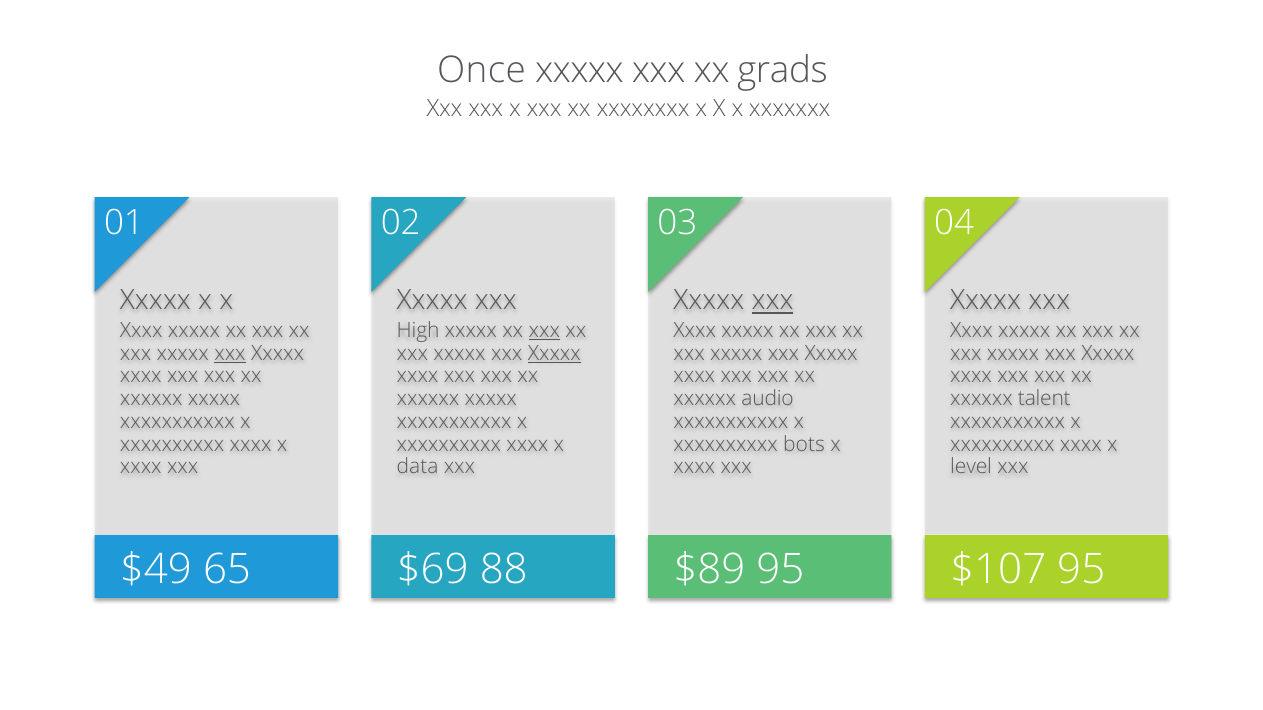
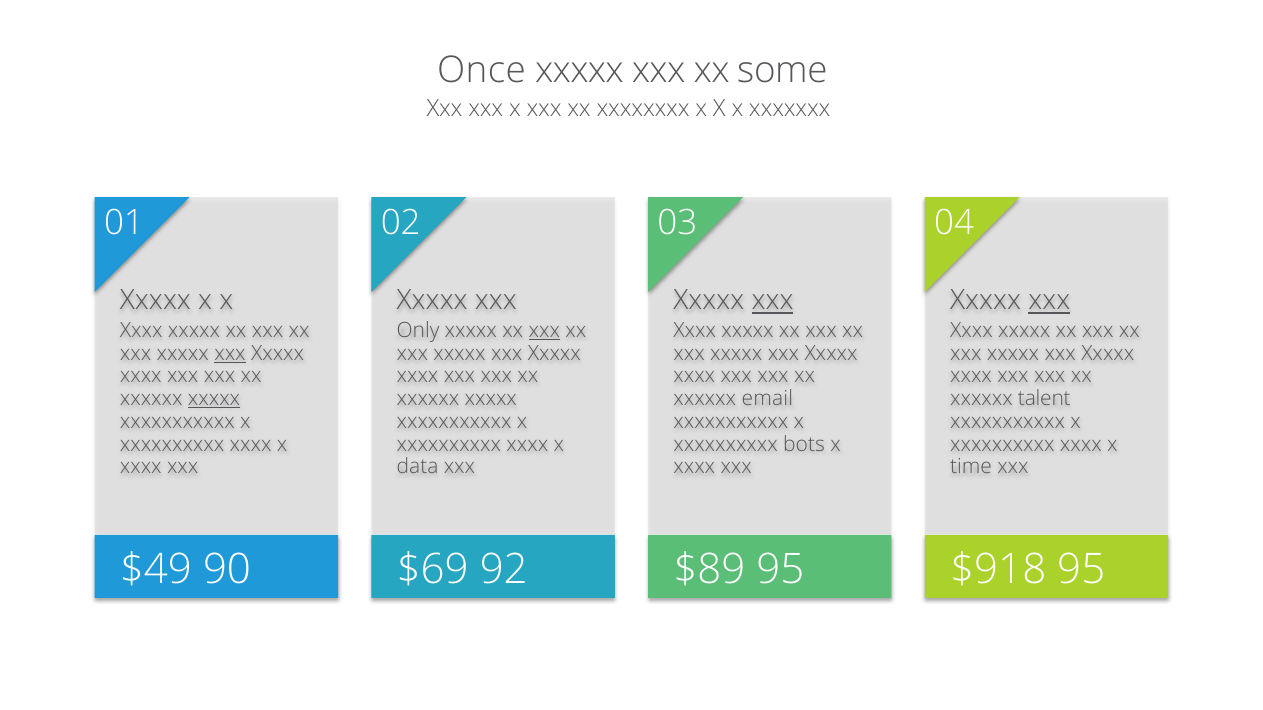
grads: grads -> some
xxx at (1049, 301) underline: none -> present
High: High -> Only
Xxxxx at (554, 354) underline: present -> none
xxxxx at (214, 399) underline: none -> present
audio: audio -> email
level: level -> time
65: 65 -> 90
88: 88 -> 92
$107: $107 -> $918
